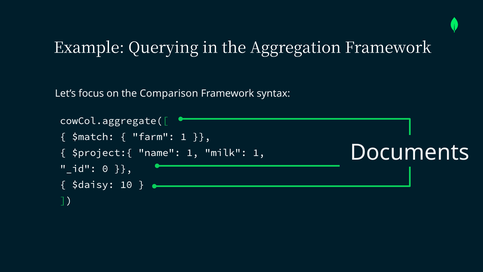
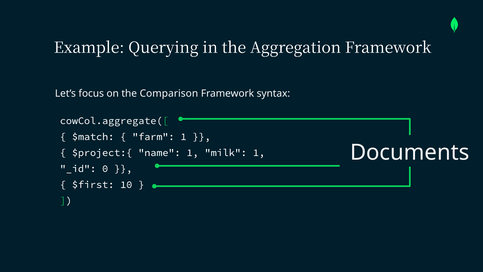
$daisy: $daisy -> $first
